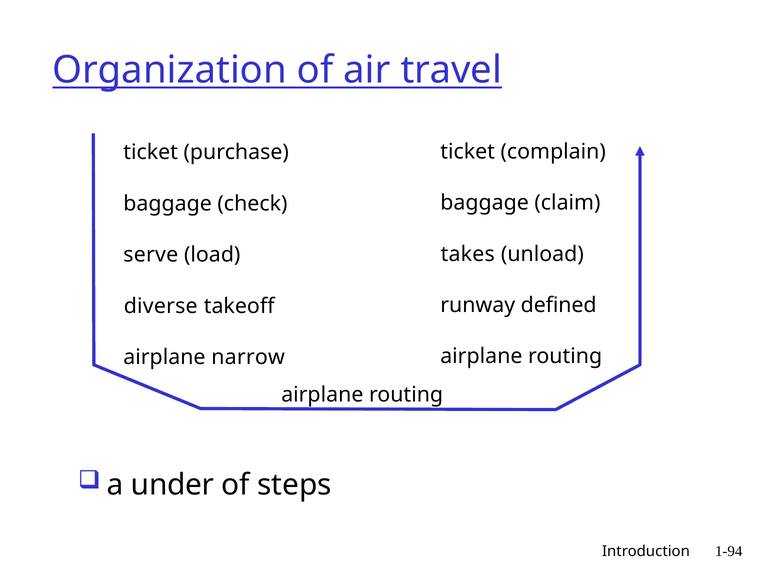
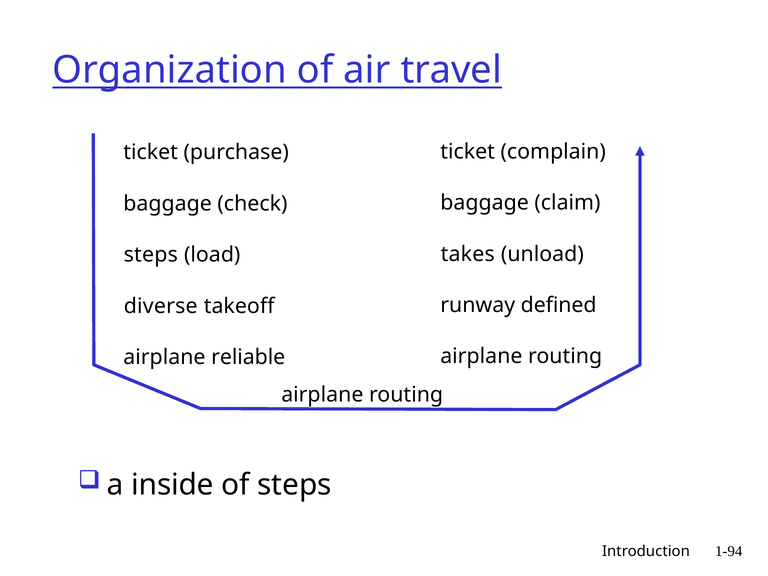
serve at (151, 255): serve -> steps
narrow: narrow -> reliable
under: under -> inside
